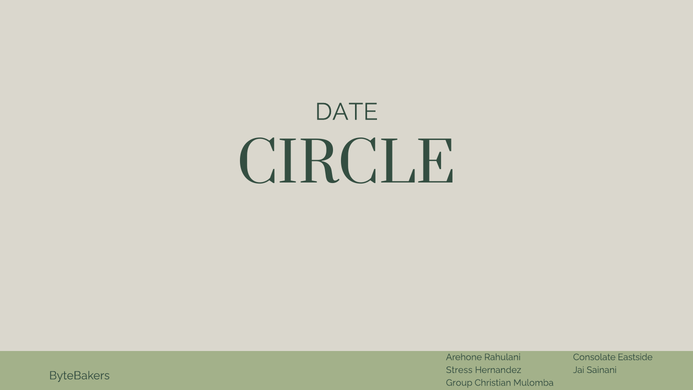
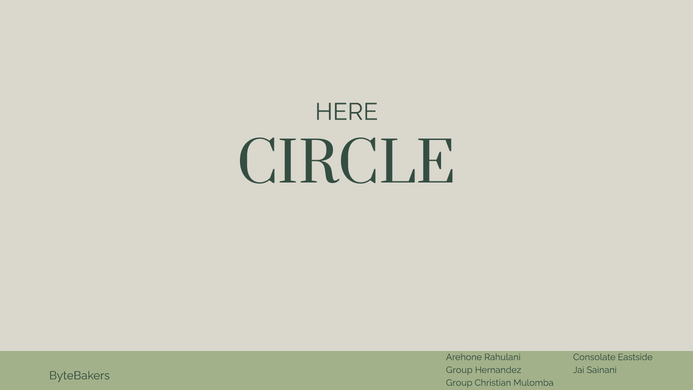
DATE: DATE -> HERE
Stress at (459, 370): Stress -> Group
